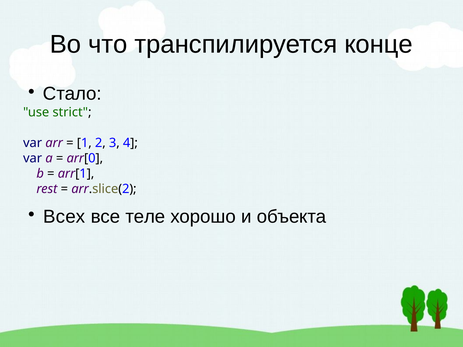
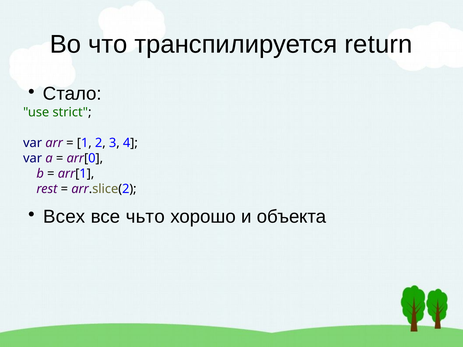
конце: конце -> return
теле: теле -> чьто
